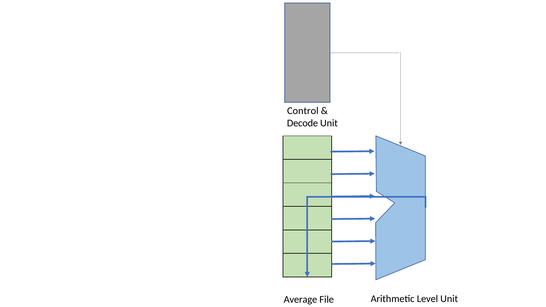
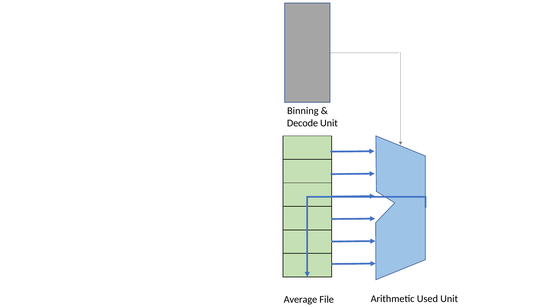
Control: Control -> Binning
Level: Level -> Used
